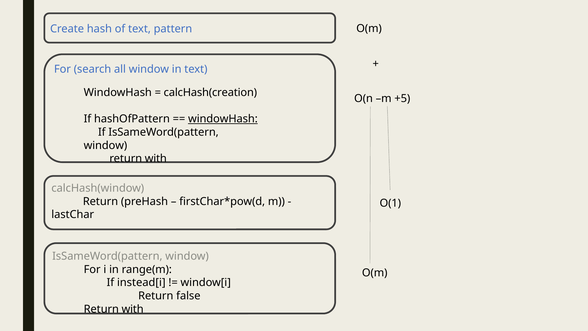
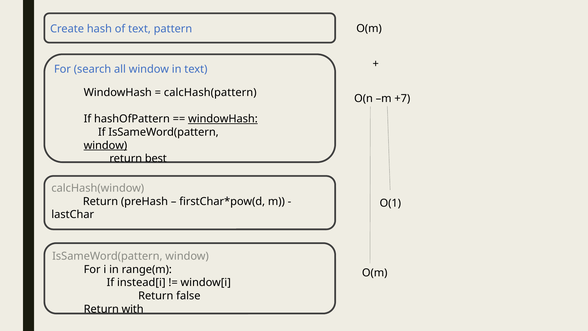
calcHash(creation: calcHash(creation -> calcHash(pattern
+5: +5 -> +7
window at (105, 145) underline: none -> present
with at (156, 159): with -> best
